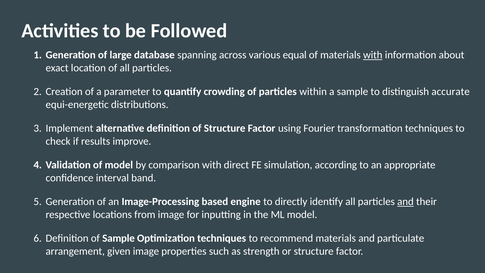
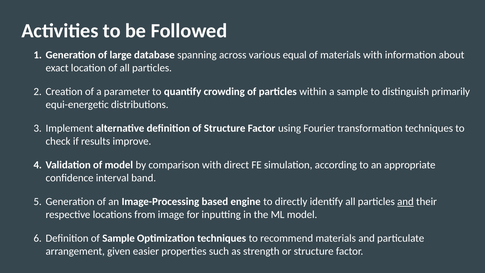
with at (373, 55) underline: present -> none
accurate: accurate -> primarily
given image: image -> easier
